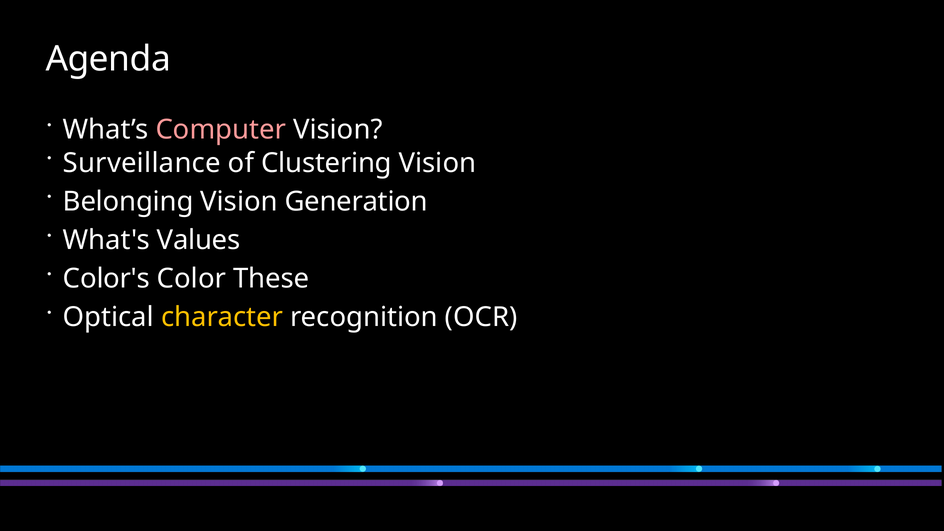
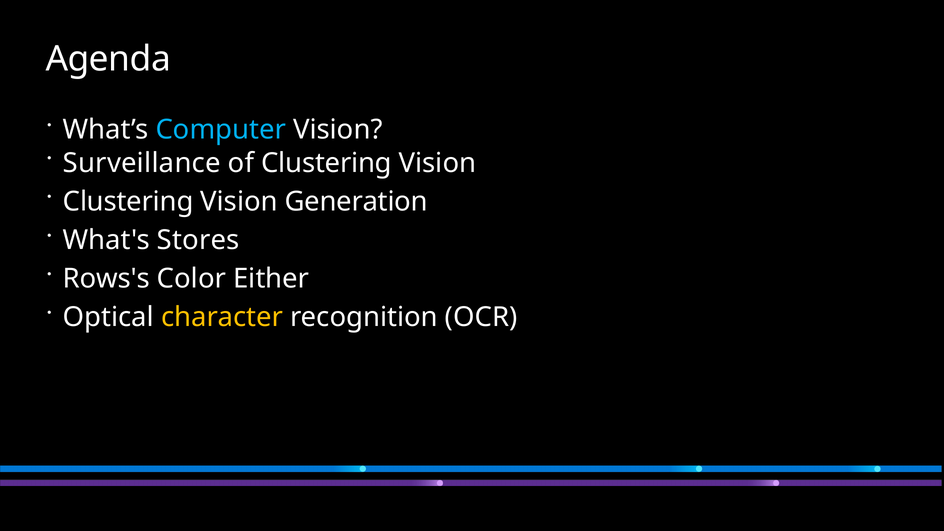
Computer colour: pink -> light blue
Belonging at (128, 201): Belonging -> Clustering
Values: Values -> Stores
Color's: Color's -> Rows's
These: These -> Either
